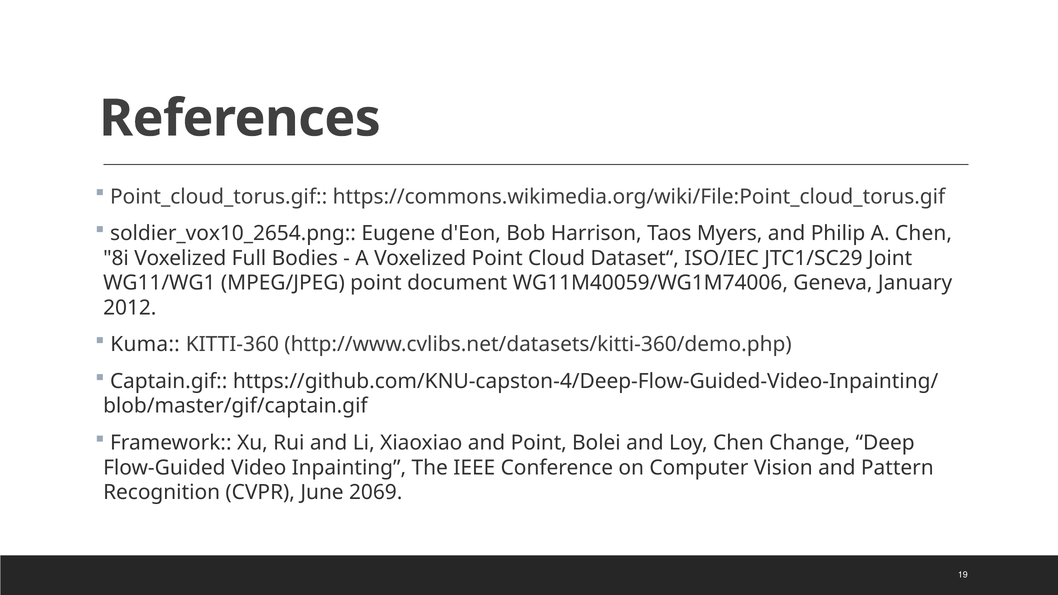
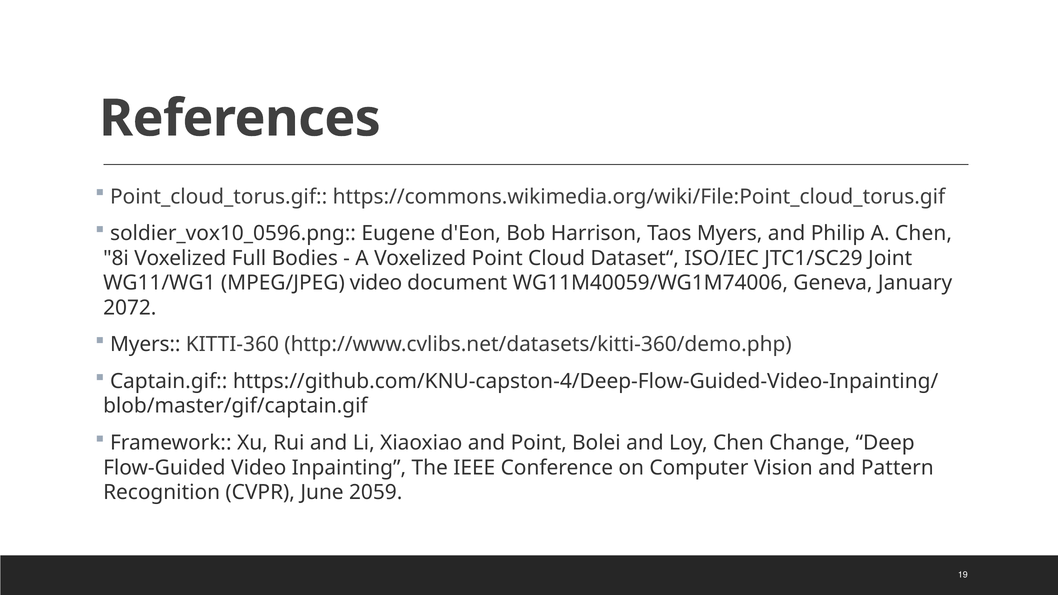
soldier_vox10_2654.png: soldier_vox10_2654.png -> soldier_vox10_0596.png
MPEG/JPEG point: point -> video
2012: 2012 -> 2072
Kuma at (145, 345): Kuma -> Myers
2069: 2069 -> 2059
